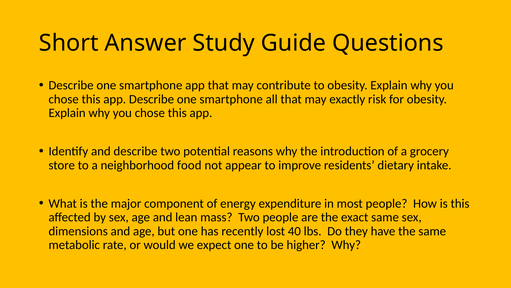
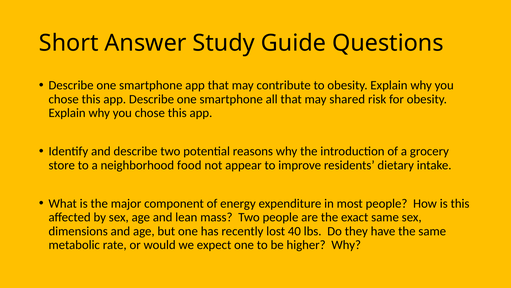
exactly: exactly -> shared
